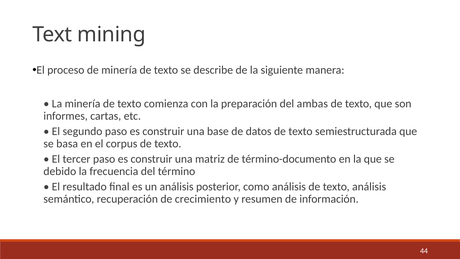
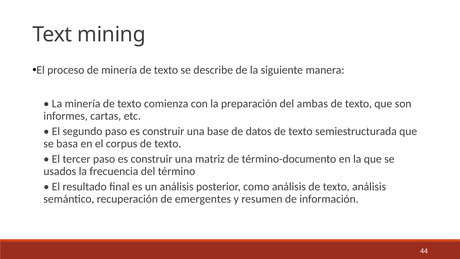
debido: debido -> usados
crecimiento: crecimiento -> emergentes
